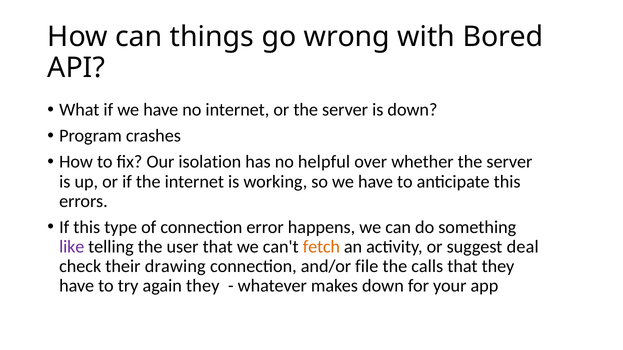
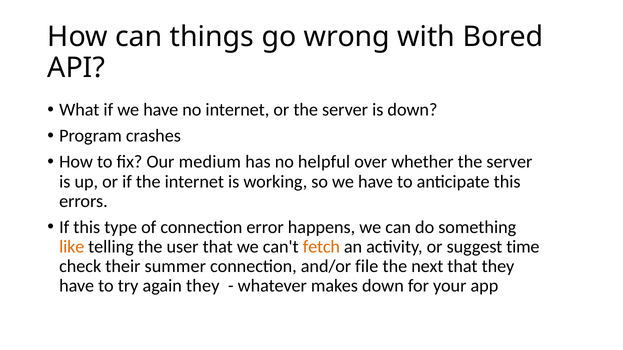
isolation: isolation -> medium
like colour: purple -> orange
deal: deal -> time
drawing: drawing -> summer
calls: calls -> next
